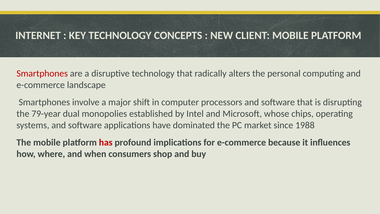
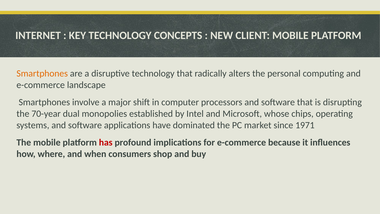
Smartphones at (42, 73) colour: red -> orange
79-year: 79-year -> 70-year
1988: 1988 -> 1971
